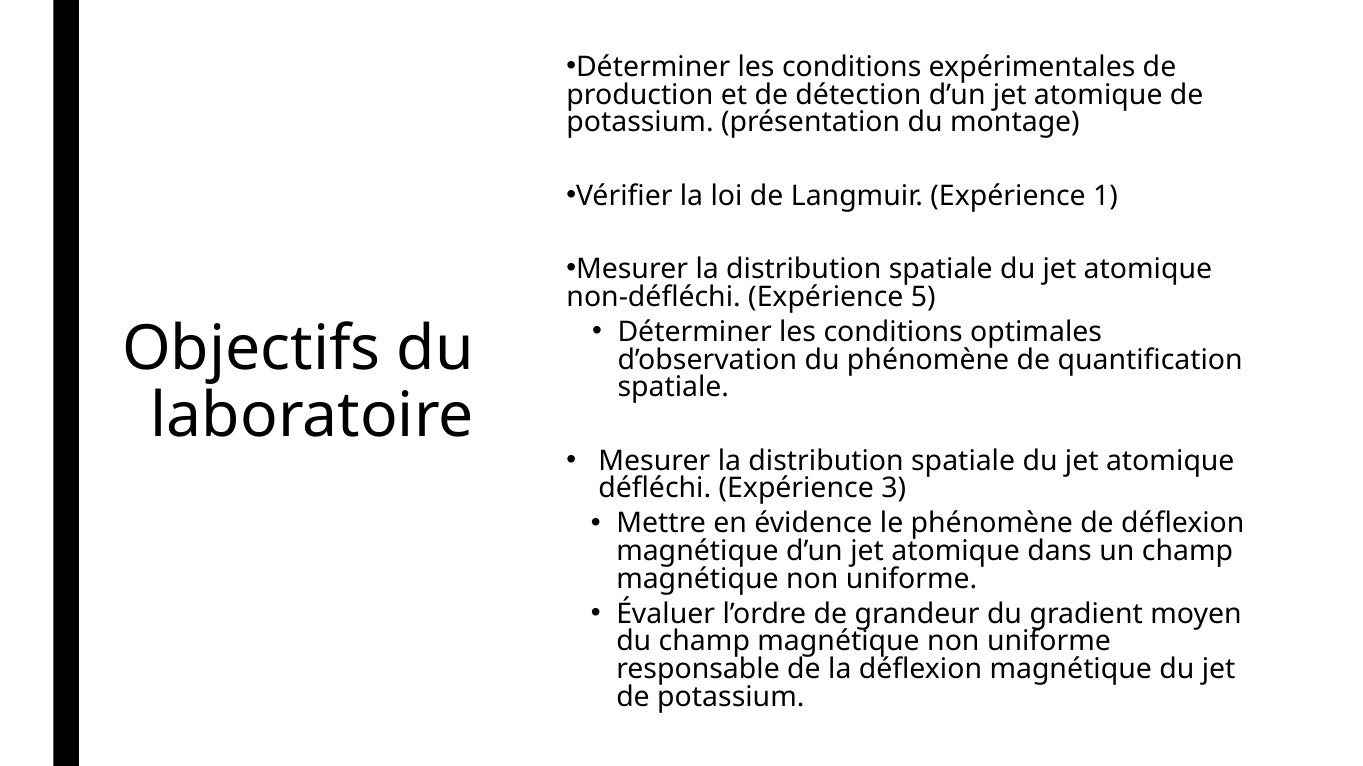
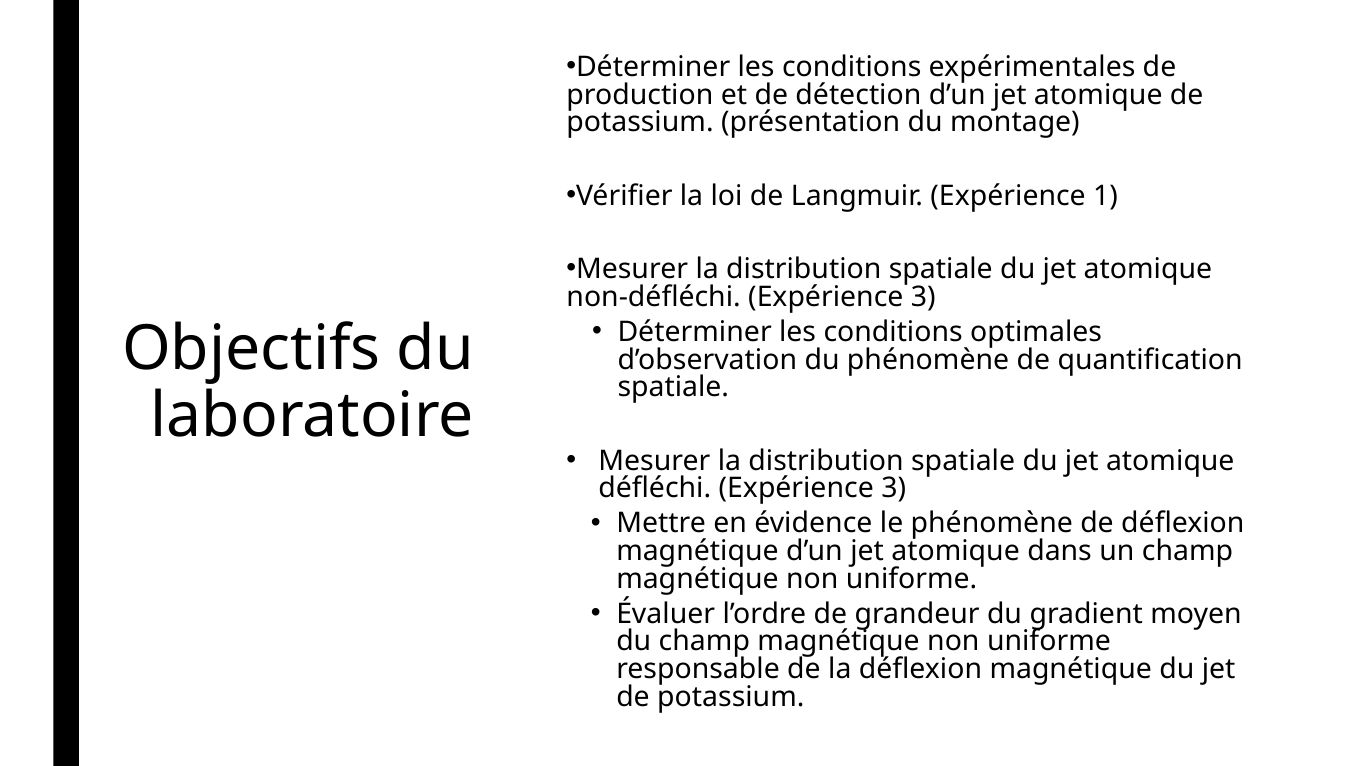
non-défléchi Expérience 5: 5 -> 3
